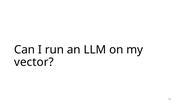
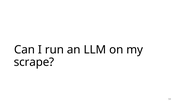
vector: vector -> scrape
